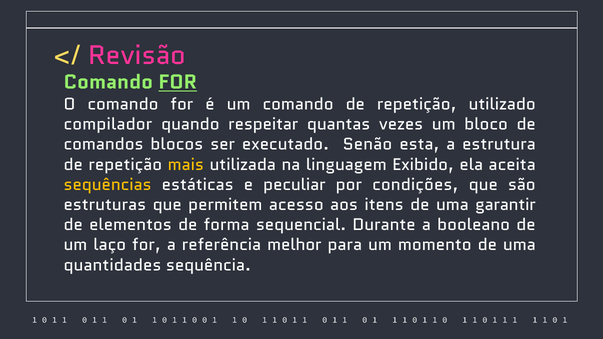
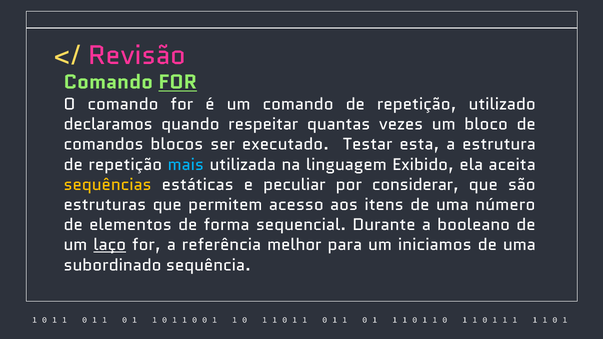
compilador: compilador -> declaramos
Senão: Senão -> Testar
mais colour: yellow -> light blue
condições: condições -> considerar
garantir: garantir -> número
laço underline: none -> present
momento: momento -> iniciamos
quantidades: quantidades -> subordinado
